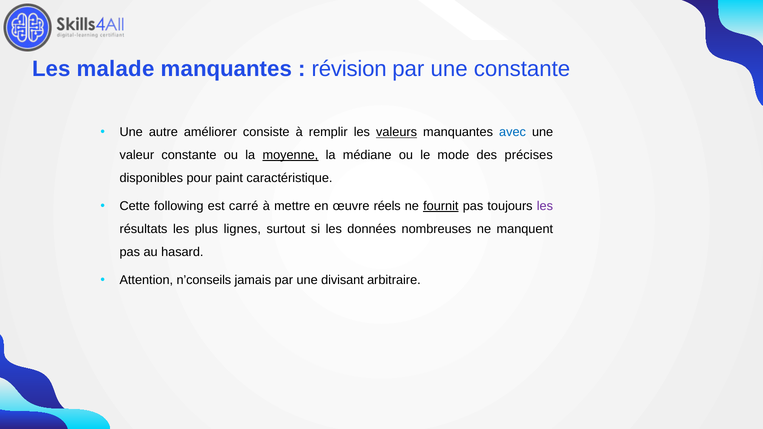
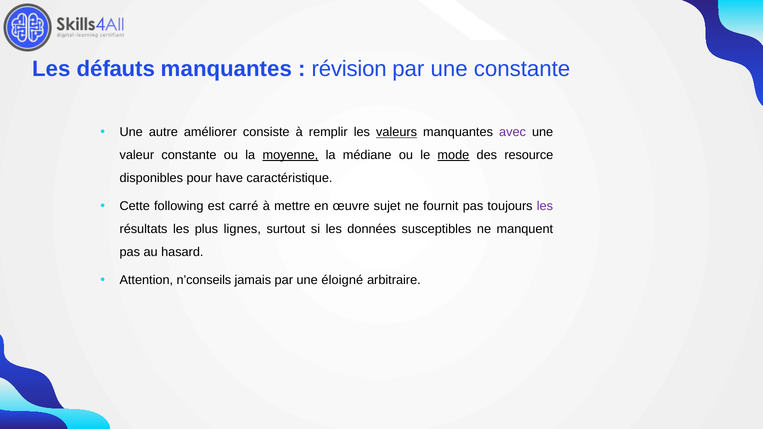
malade: malade -> défauts
avec colour: blue -> purple
mode underline: none -> present
précises: précises -> resource
paint: paint -> have
réels: réels -> sujet
fournit underline: present -> none
nombreuses: nombreuses -> susceptibles
divisant: divisant -> éloigné
